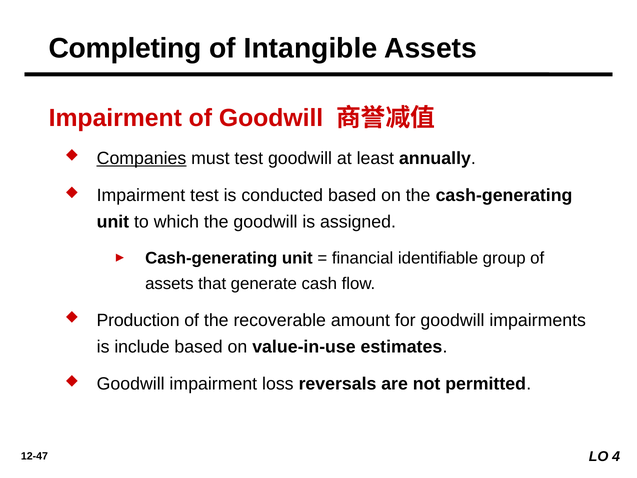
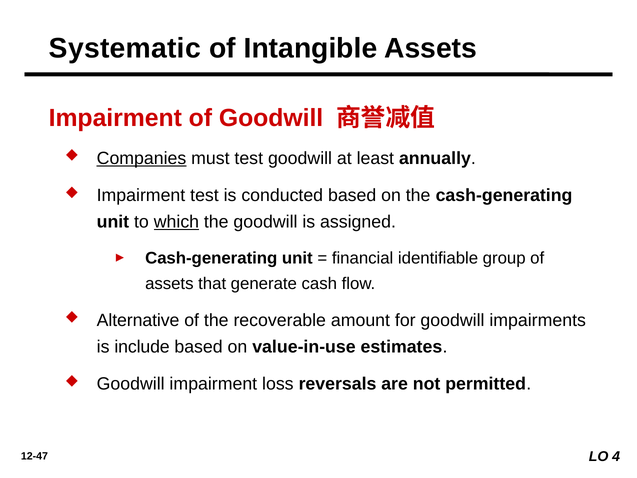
Completing: Completing -> Systematic
which underline: none -> present
Production: Production -> Alternative
